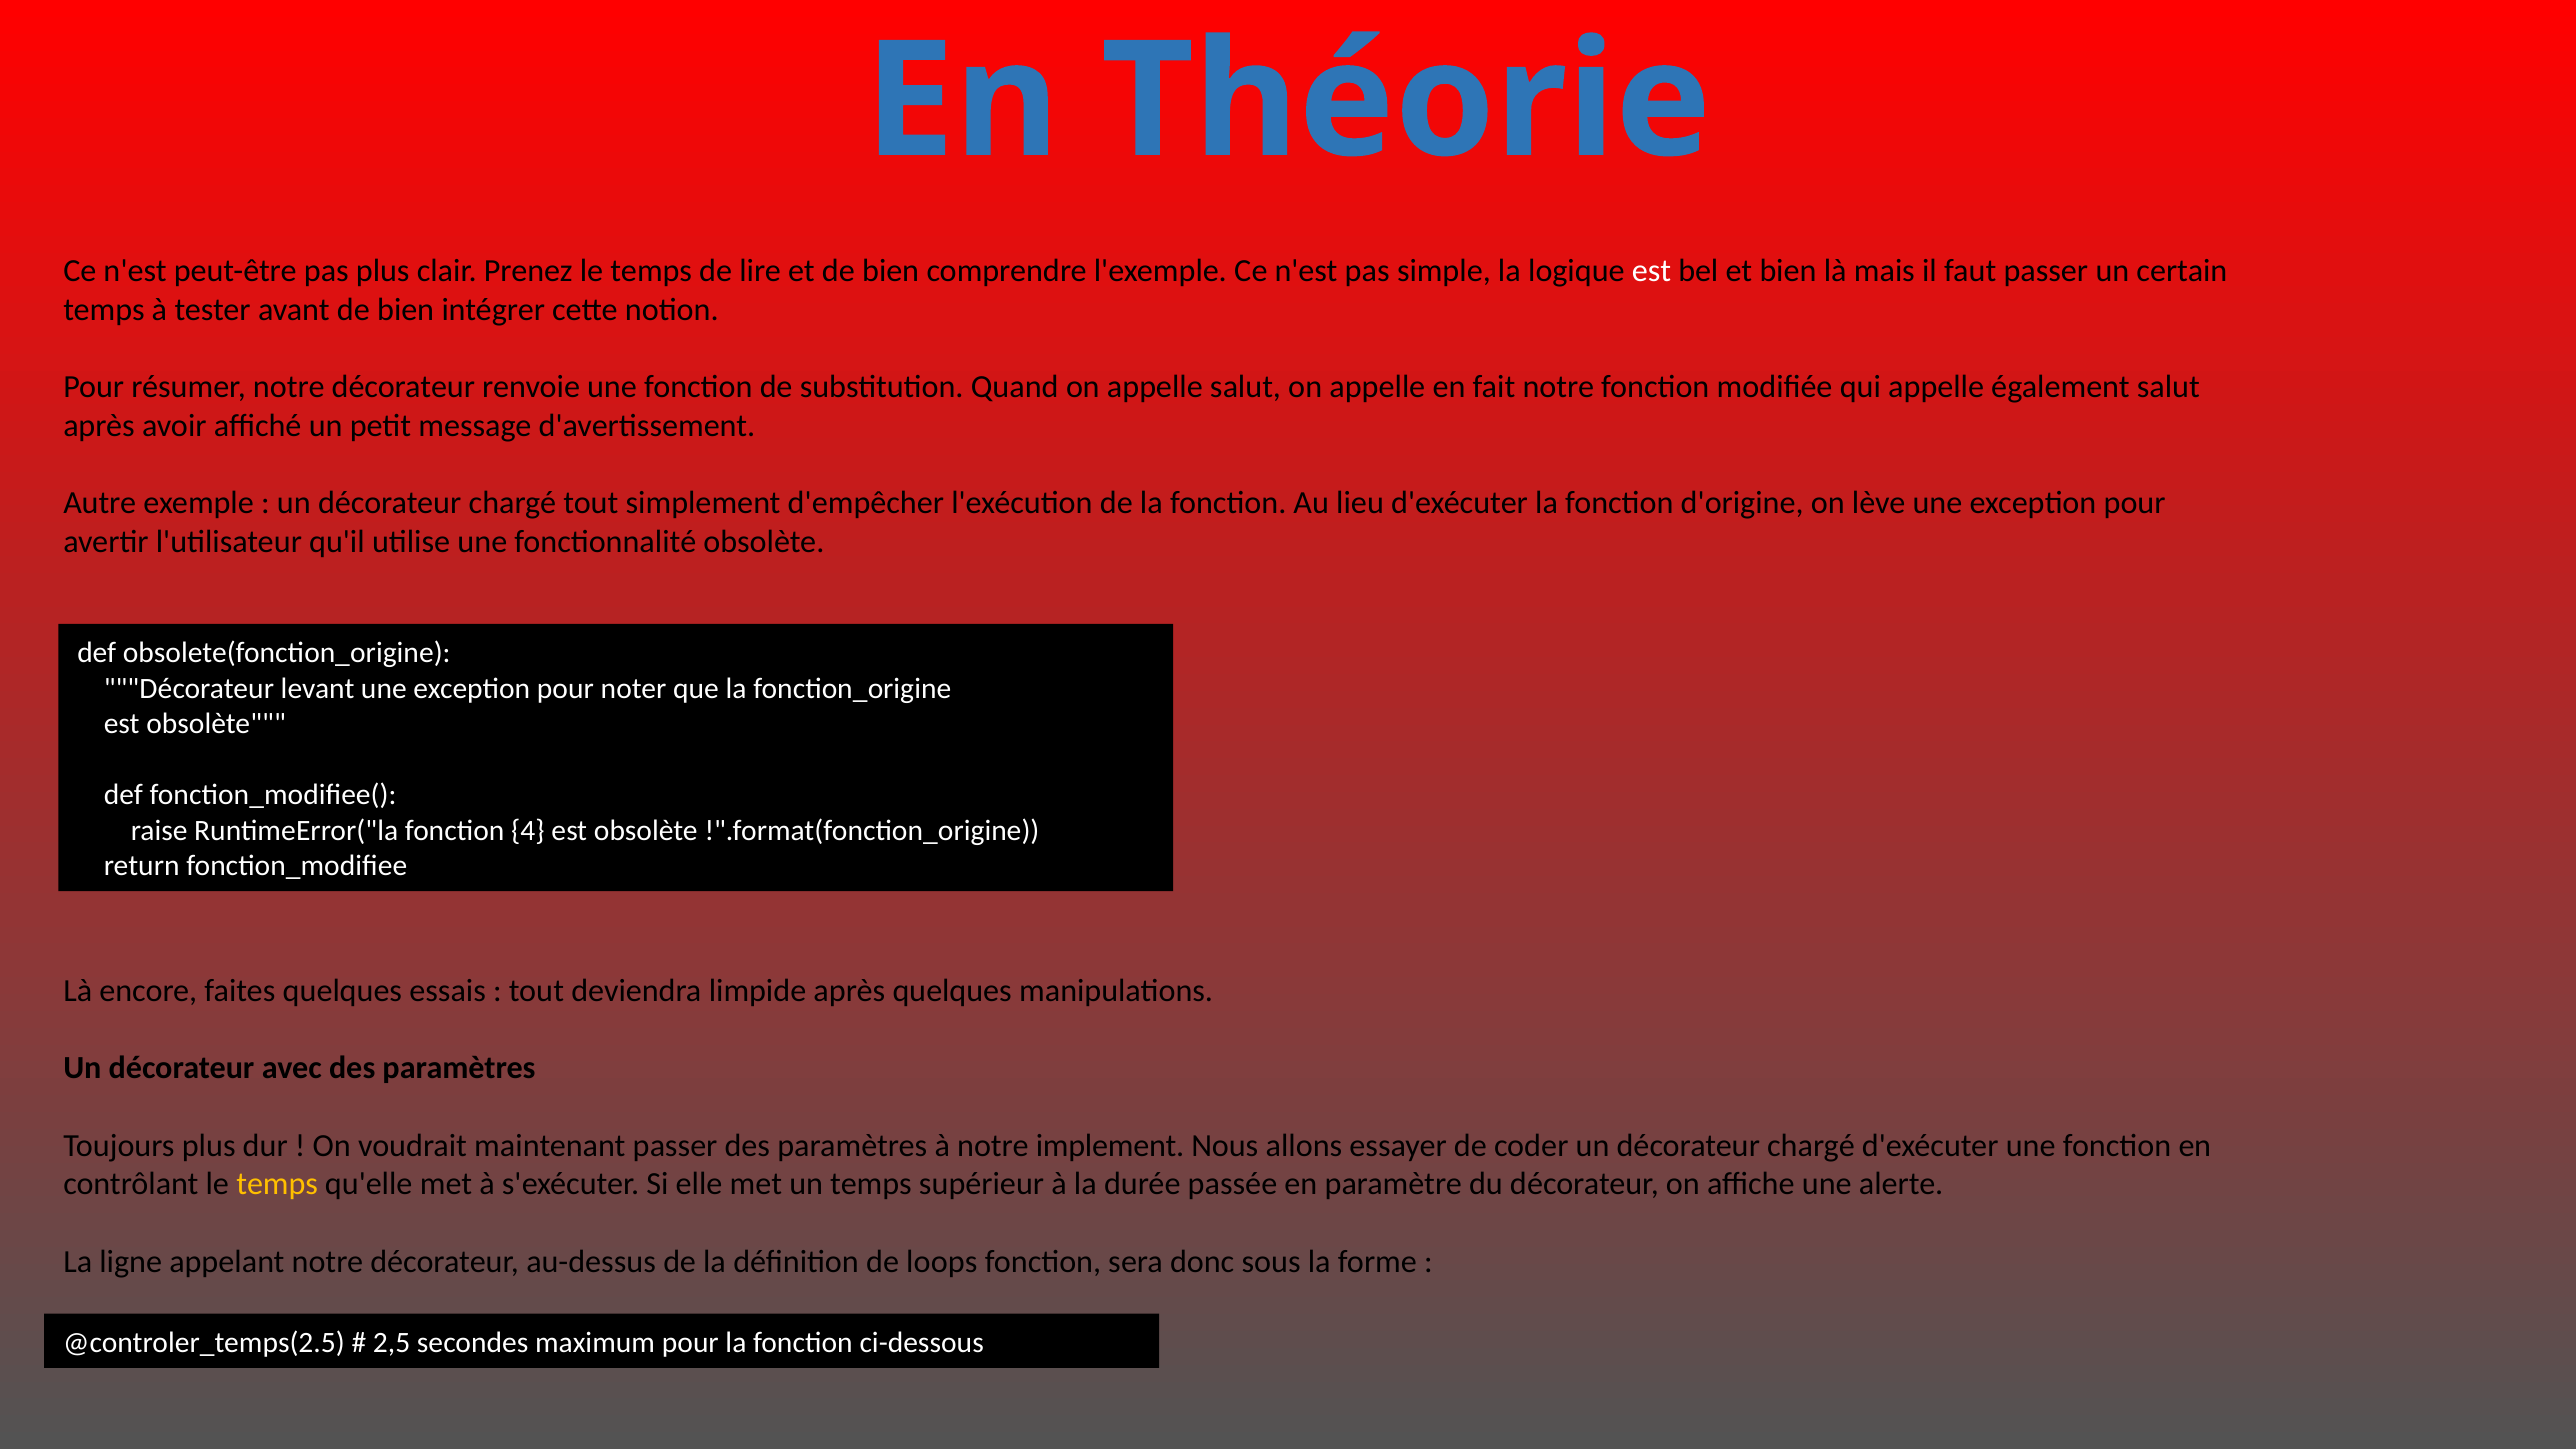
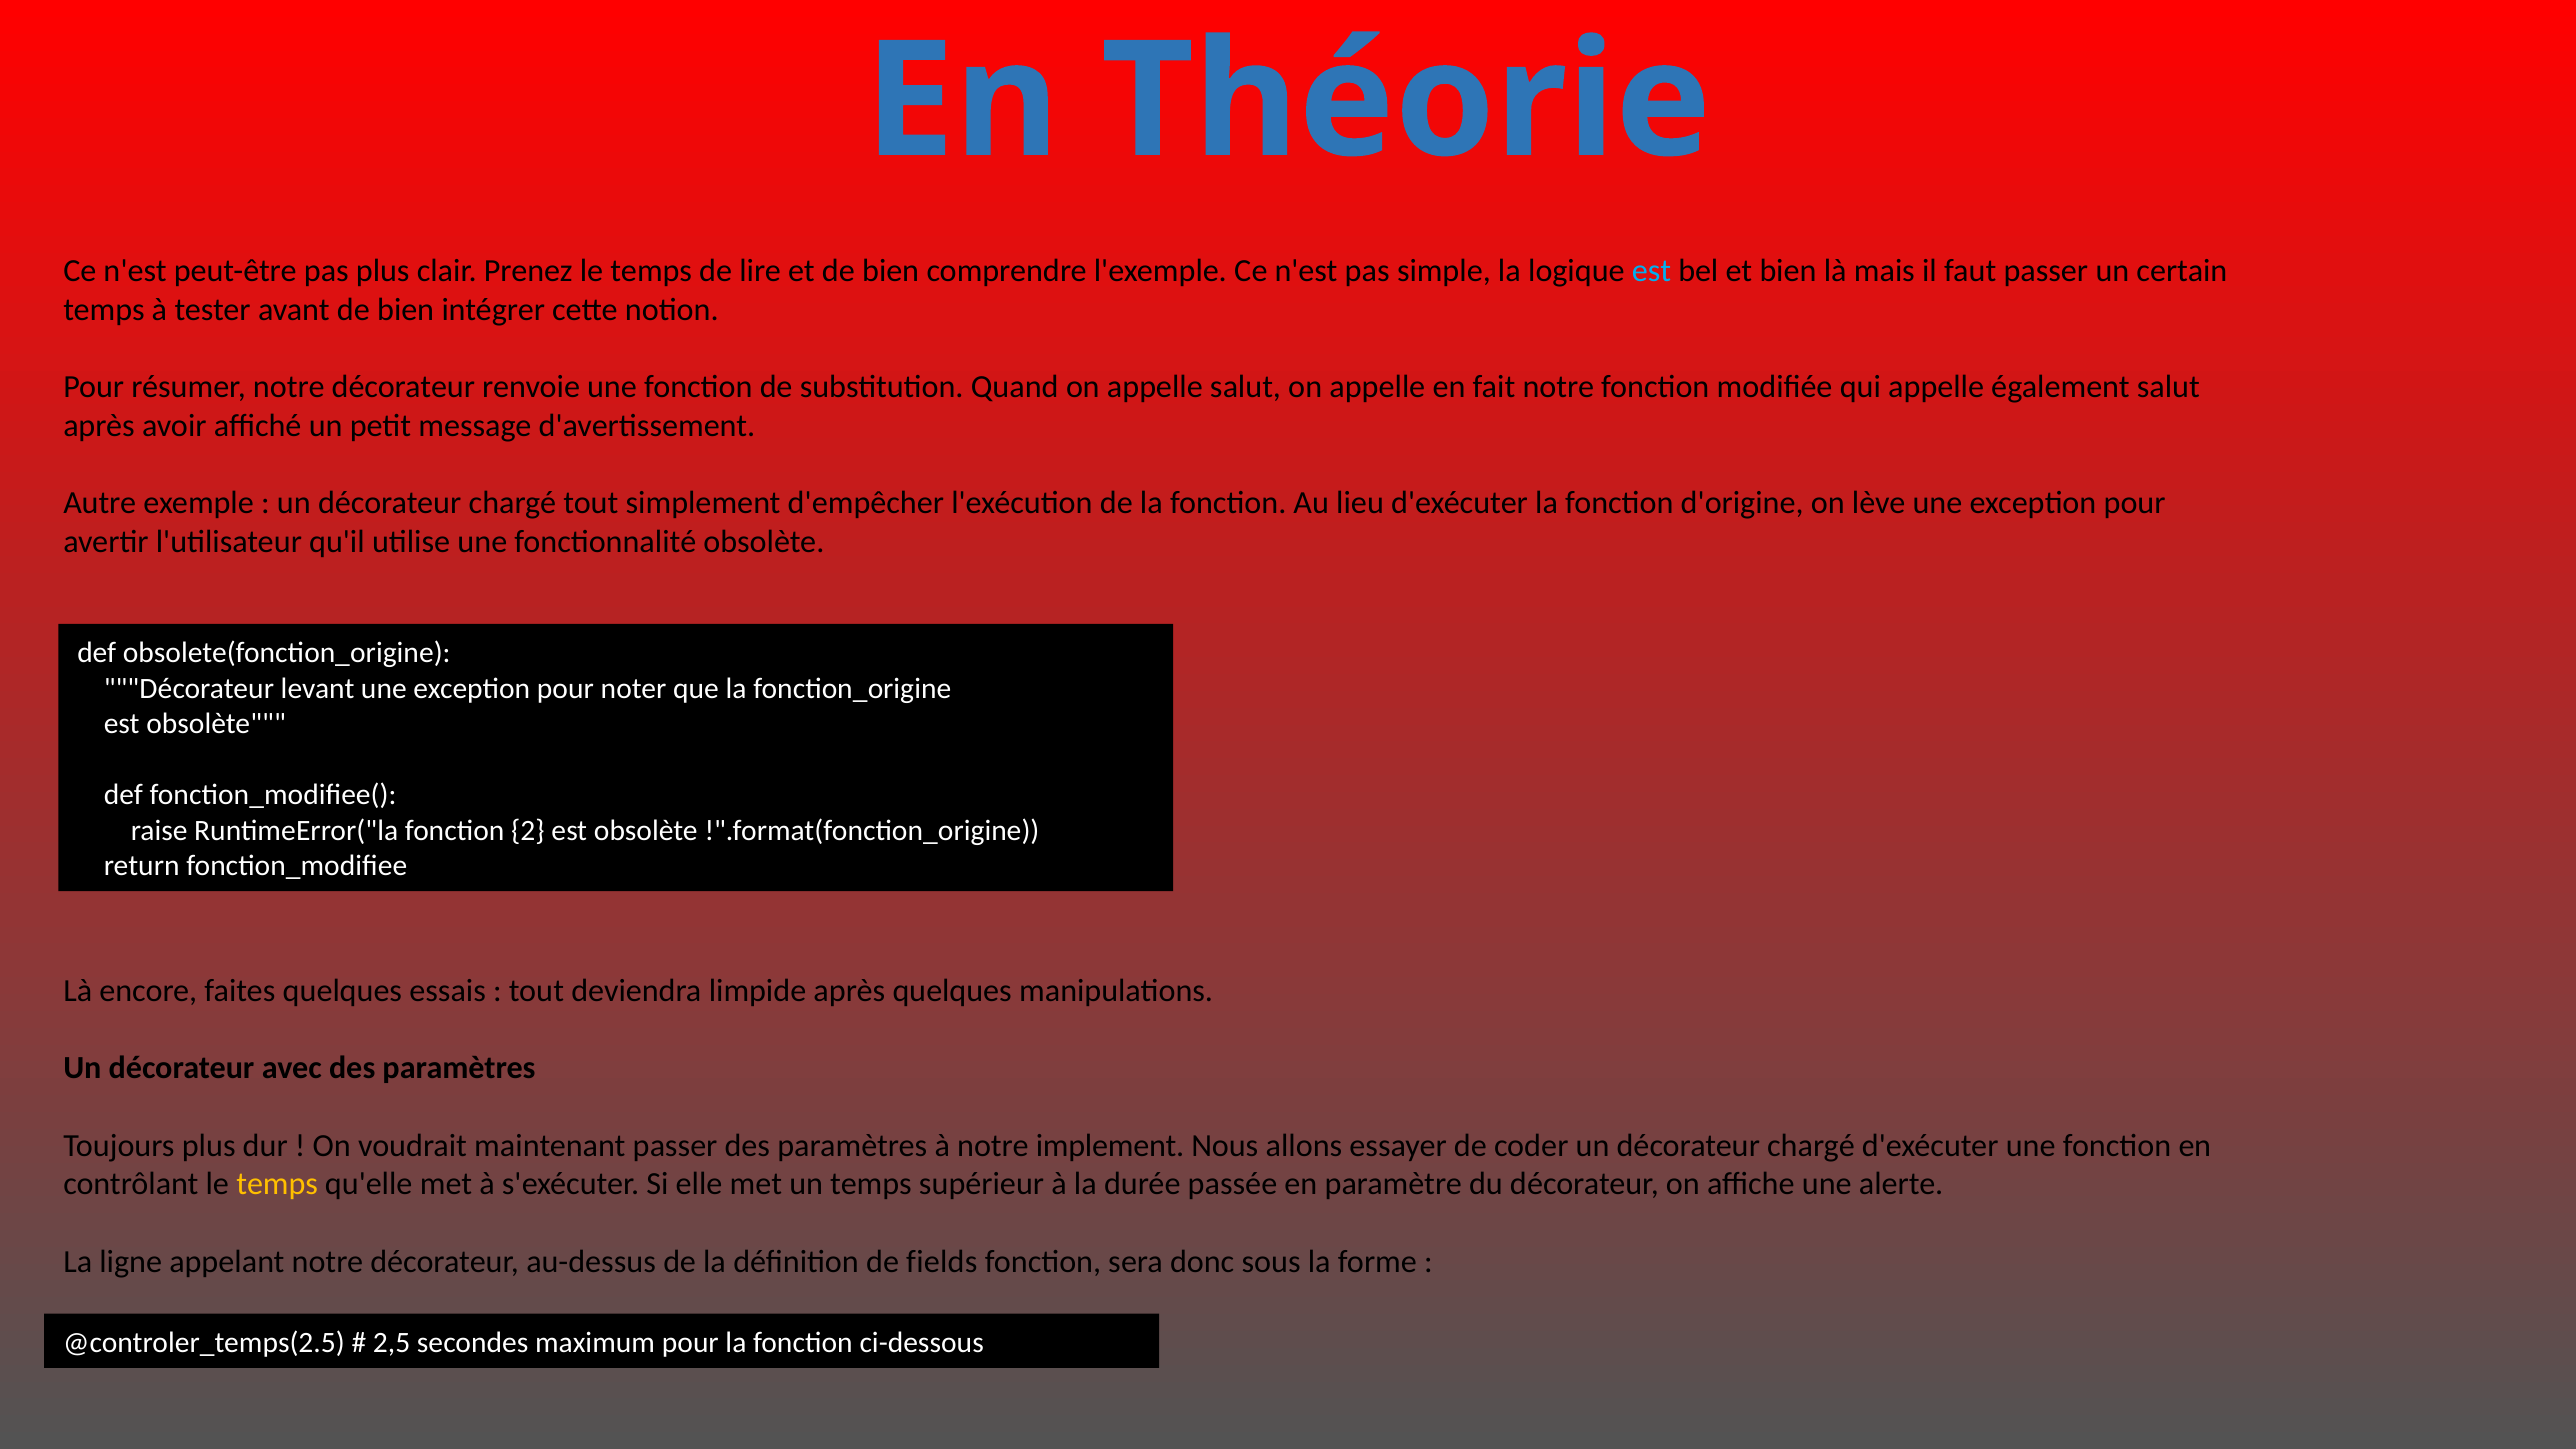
est at (1652, 271) colour: white -> light blue
4: 4 -> 2
loops: loops -> fields
